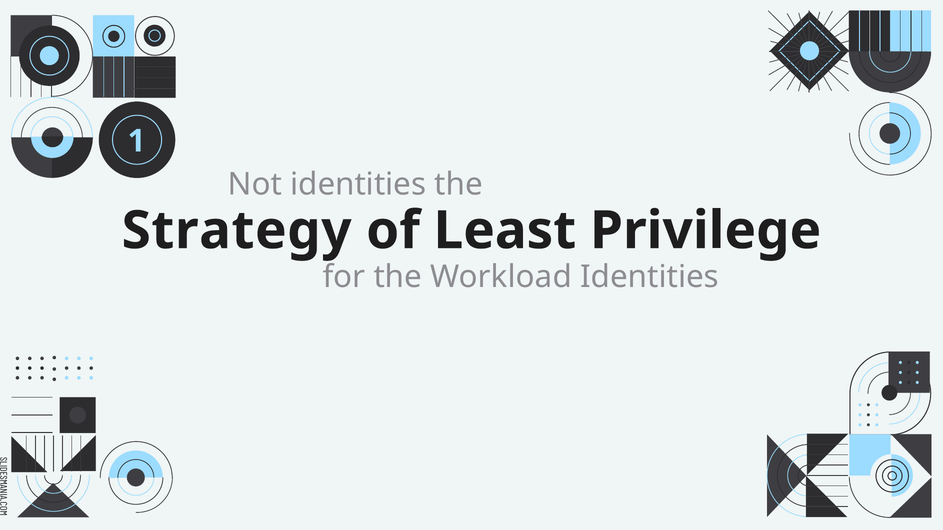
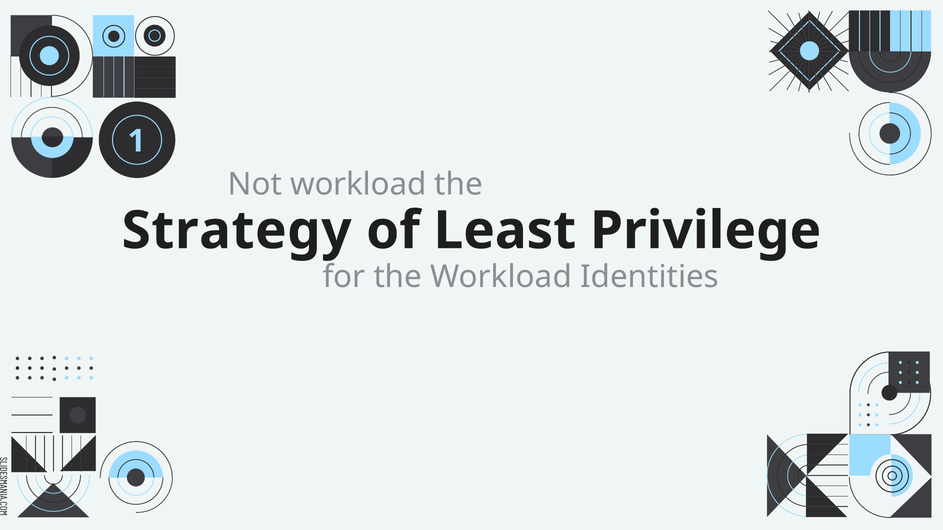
Not identities: identities -> workload
